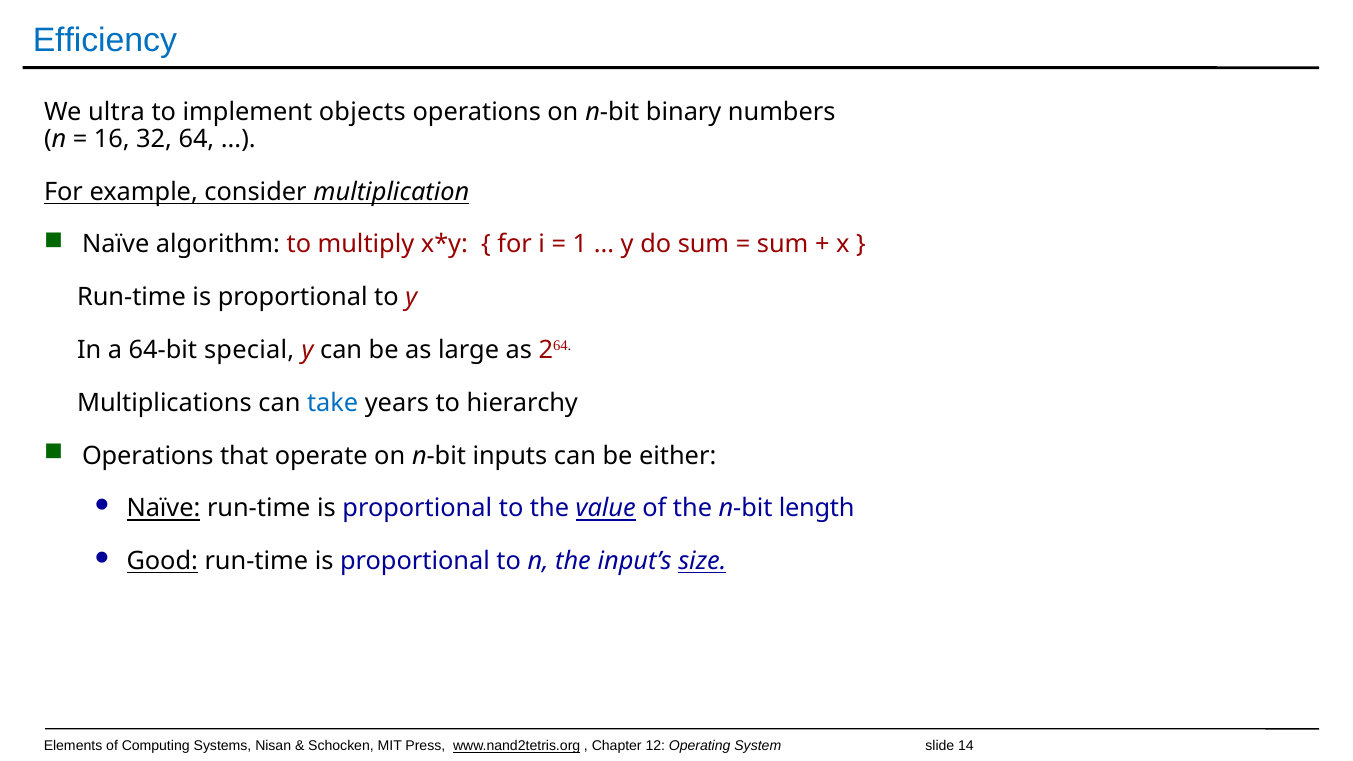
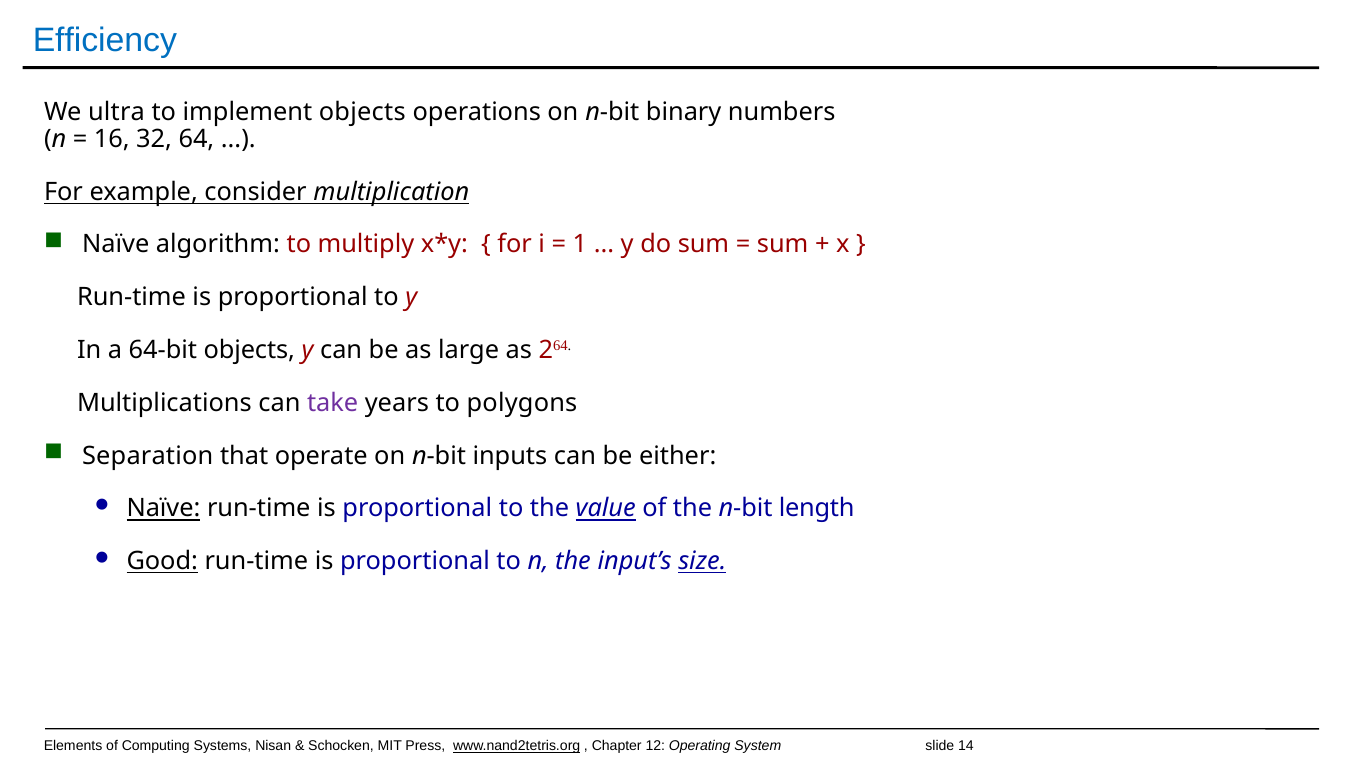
64-bit special: special -> objects
take colour: blue -> purple
hierarchy: hierarchy -> polygons
Operations at (148, 456): Operations -> Separation
